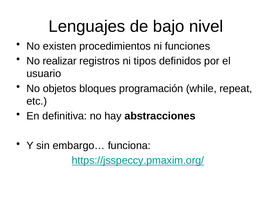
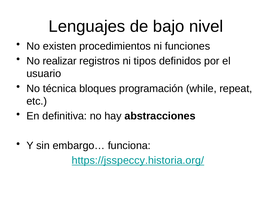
objetos: objetos -> técnica
https://jsspeccy.pmaxim.org/: https://jsspeccy.pmaxim.org/ -> https://jsspeccy.historia.org/
